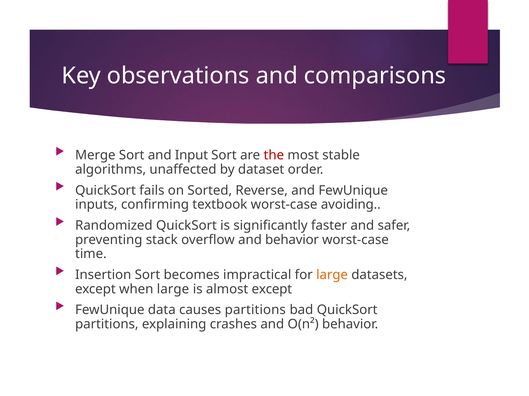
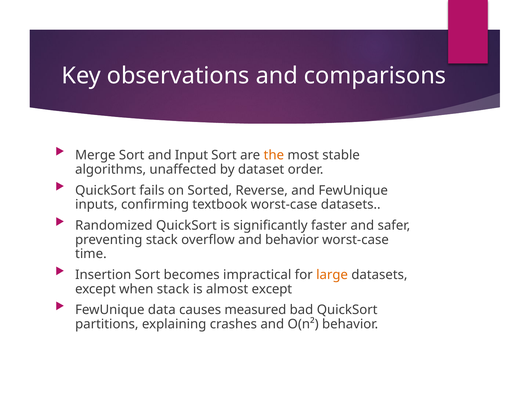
the colour: red -> orange
worst-case avoiding: avoiding -> datasets
when large: large -> stack
causes partitions: partitions -> measured
